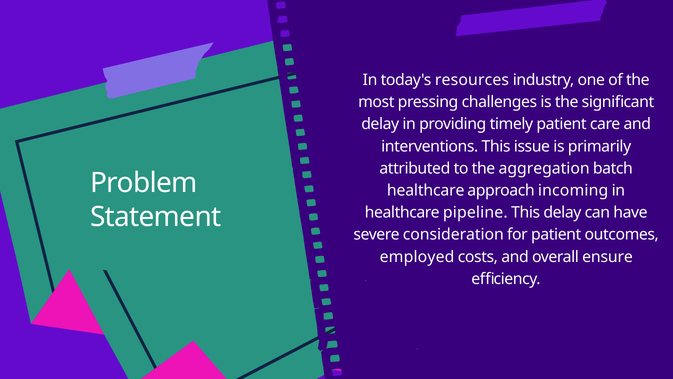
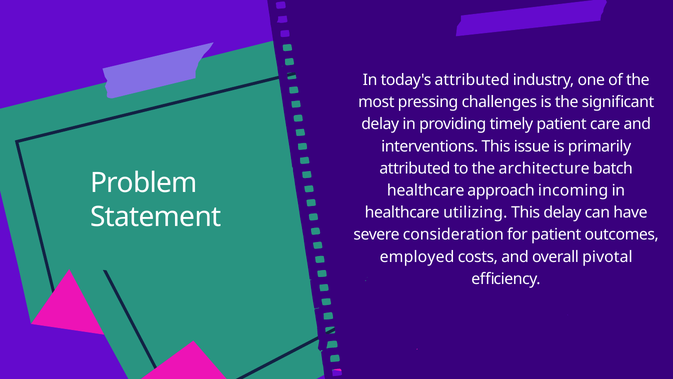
today's resources: resources -> attributed
aggregation: aggregation -> architecture
pipeline: pipeline -> utilizing
ensure: ensure -> pivotal
